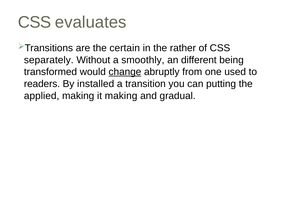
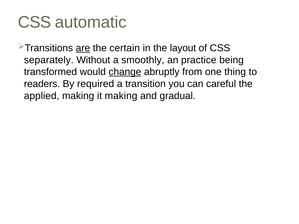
evaluates: evaluates -> automatic
are underline: none -> present
rather: rather -> layout
different: different -> practice
used: used -> thing
installed: installed -> required
putting: putting -> careful
